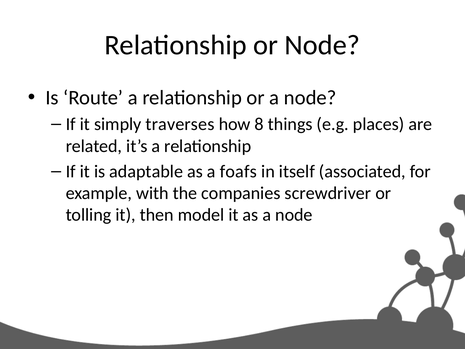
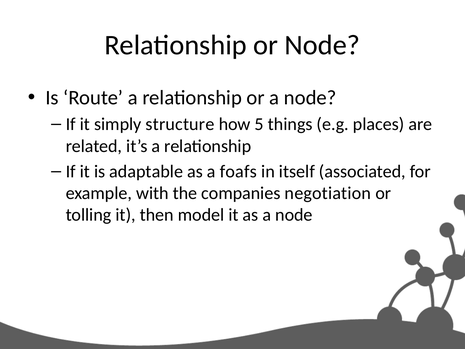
traverses: traverses -> structure
8: 8 -> 5
screwdriver: screwdriver -> negotiation
